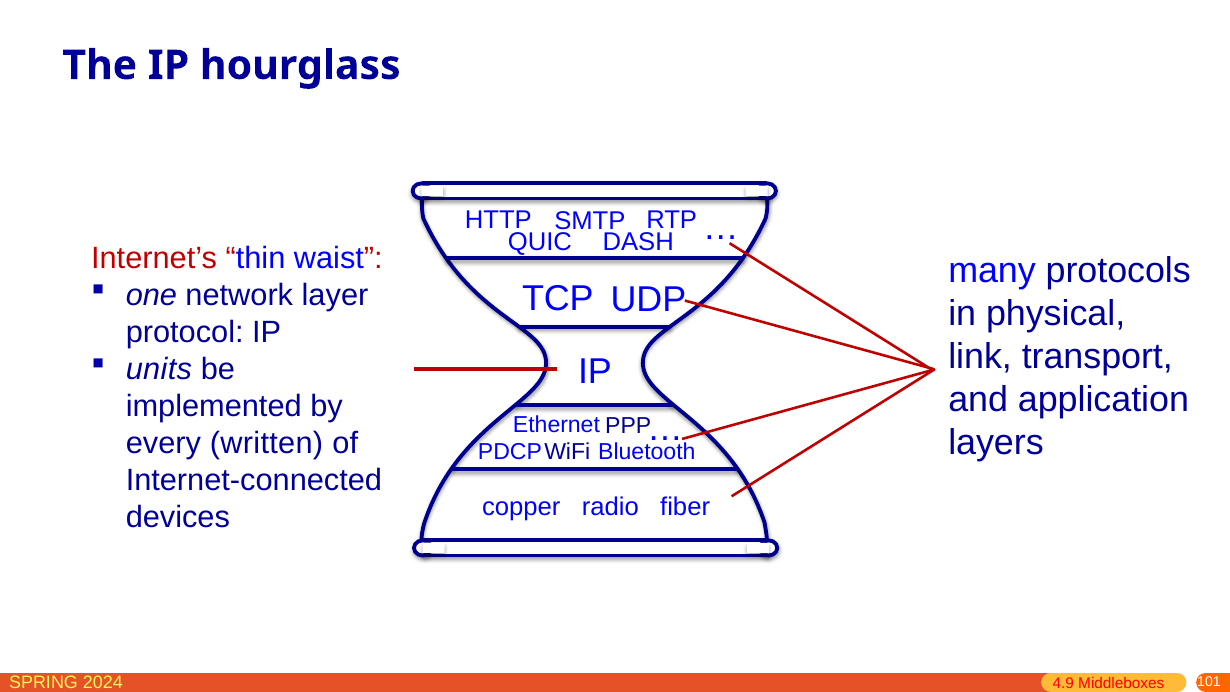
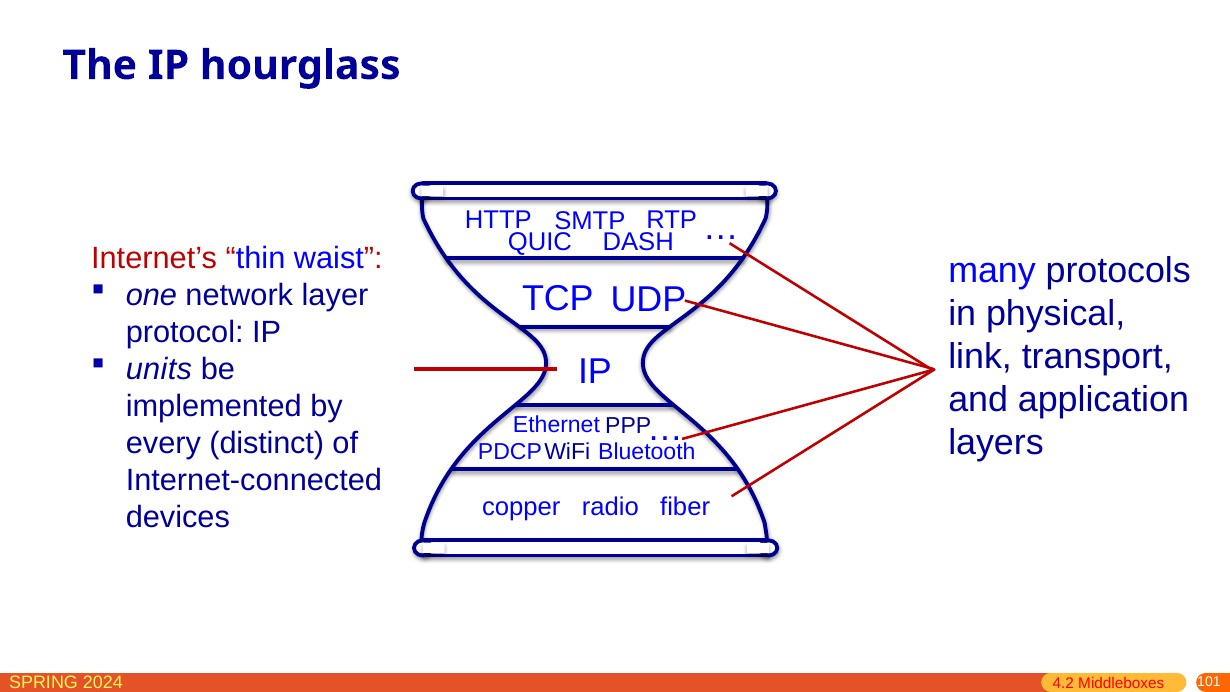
written: written -> distinct
4.9: 4.9 -> 4.2
